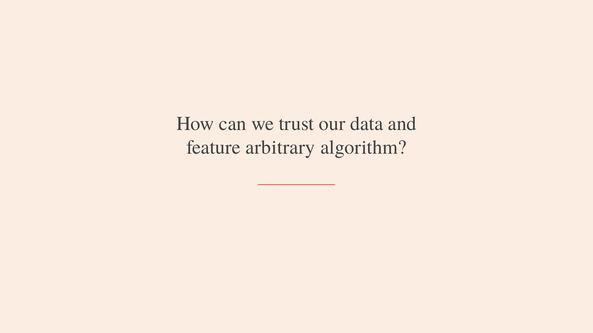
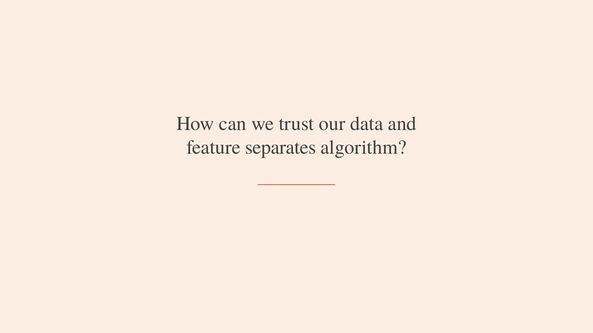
arbitrary: arbitrary -> separates
